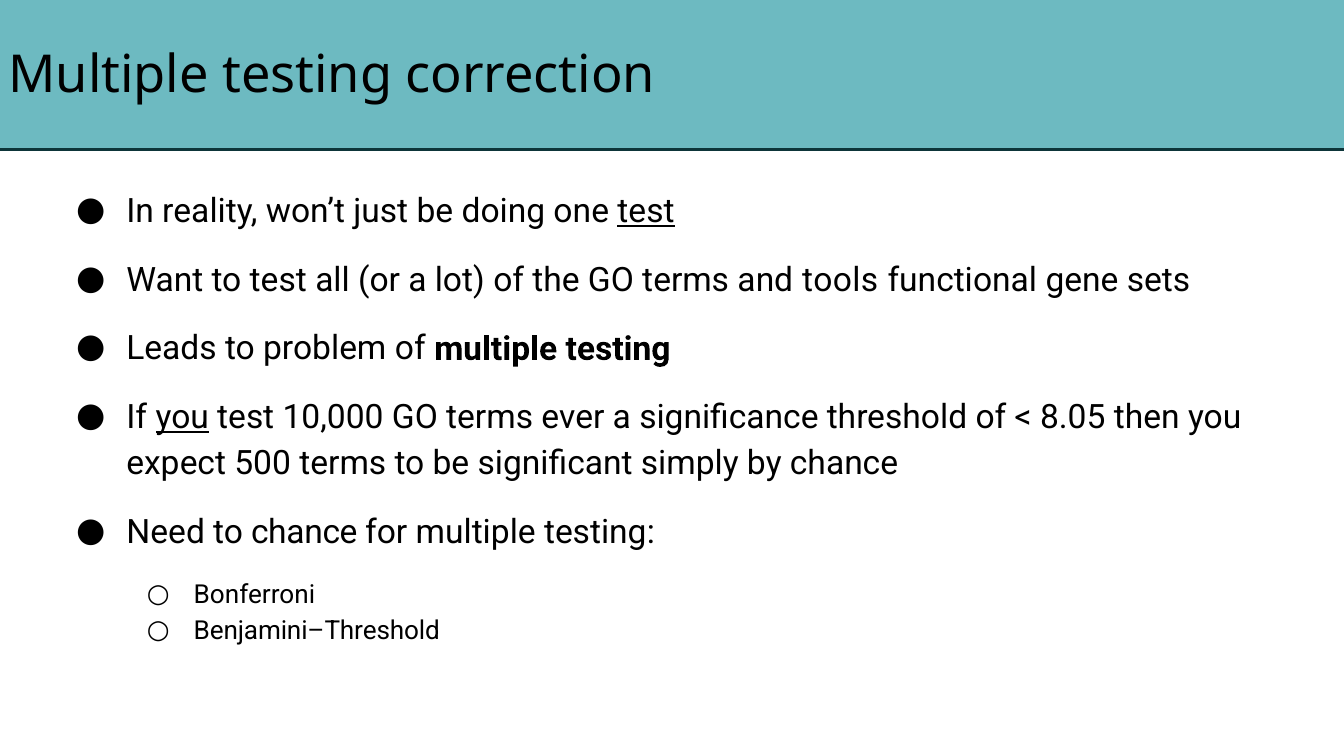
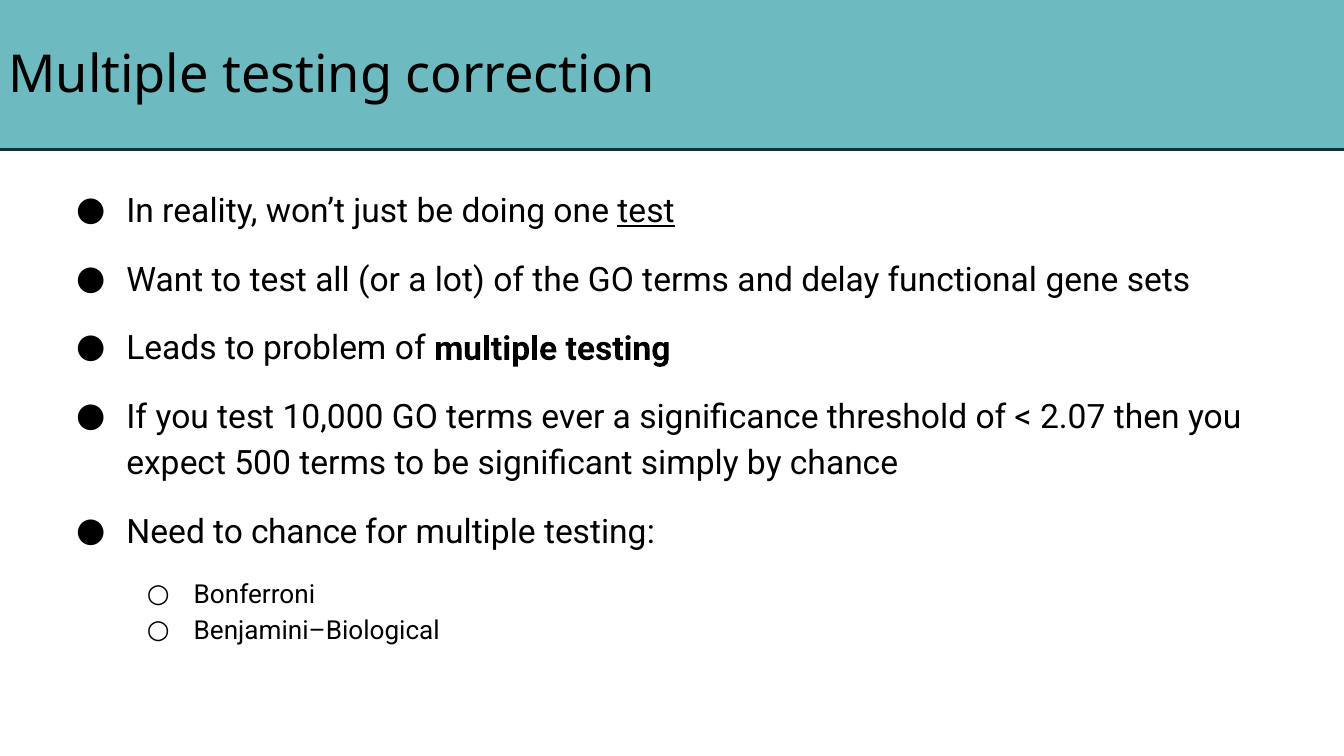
tools: tools -> delay
you at (182, 418) underline: present -> none
8.05: 8.05 -> 2.07
Benjamini–Threshold: Benjamini–Threshold -> Benjamini–Biological
